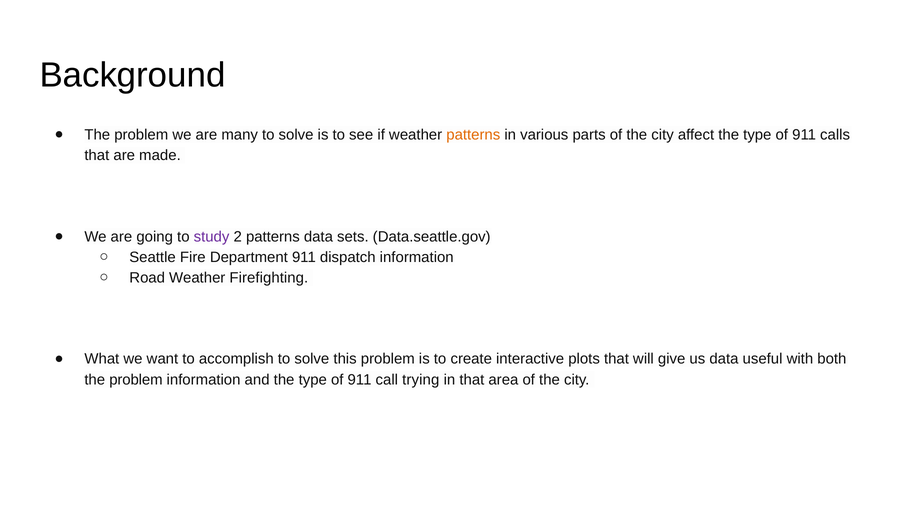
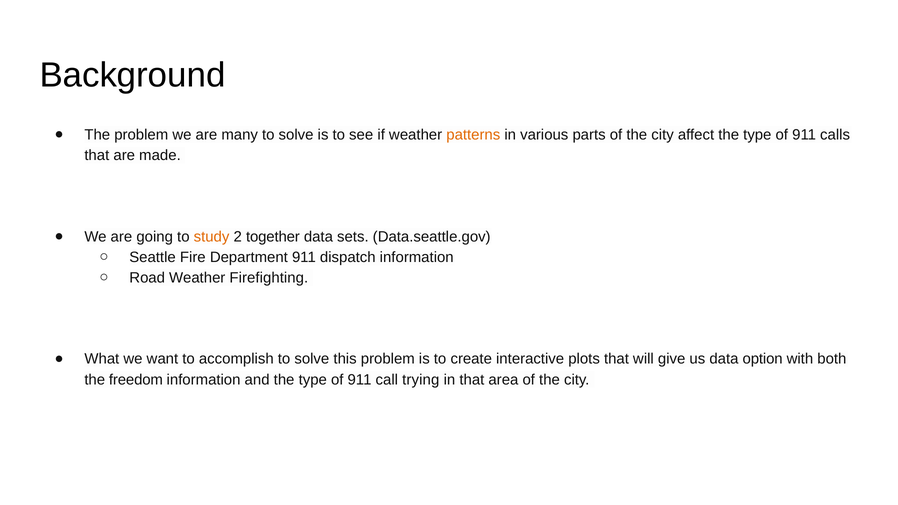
study colour: purple -> orange
2 patterns: patterns -> together
useful: useful -> option
problem at (136, 380): problem -> freedom
